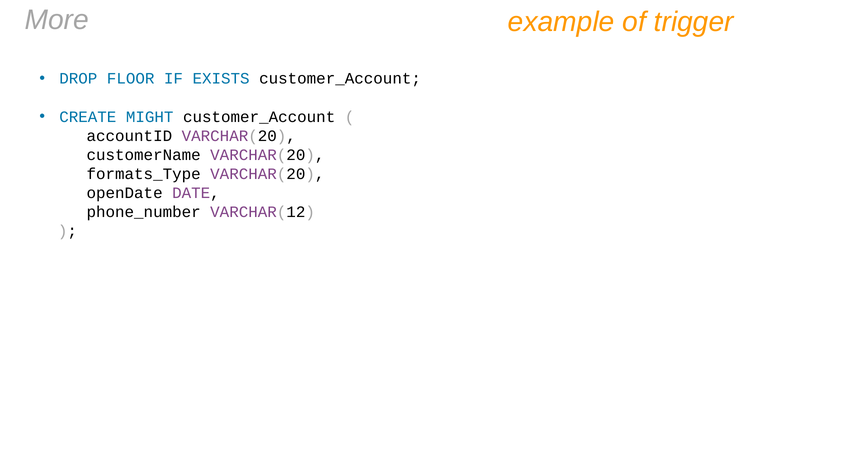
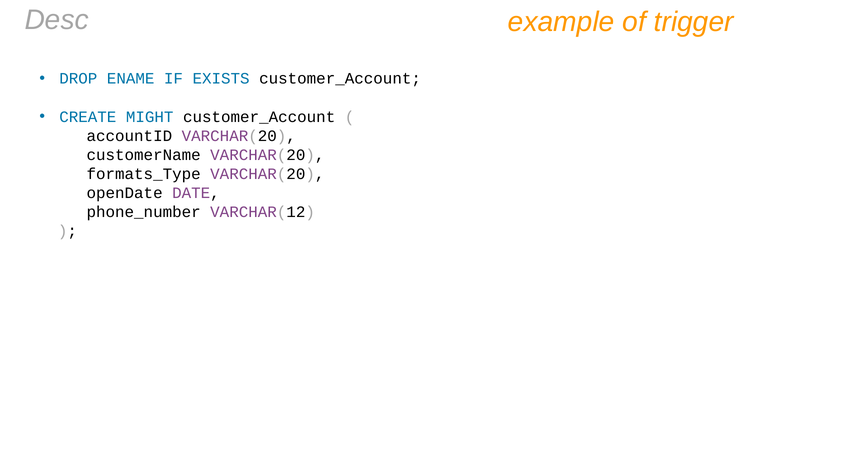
More: More -> Desc
FLOOR: FLOOR -> ENAME
